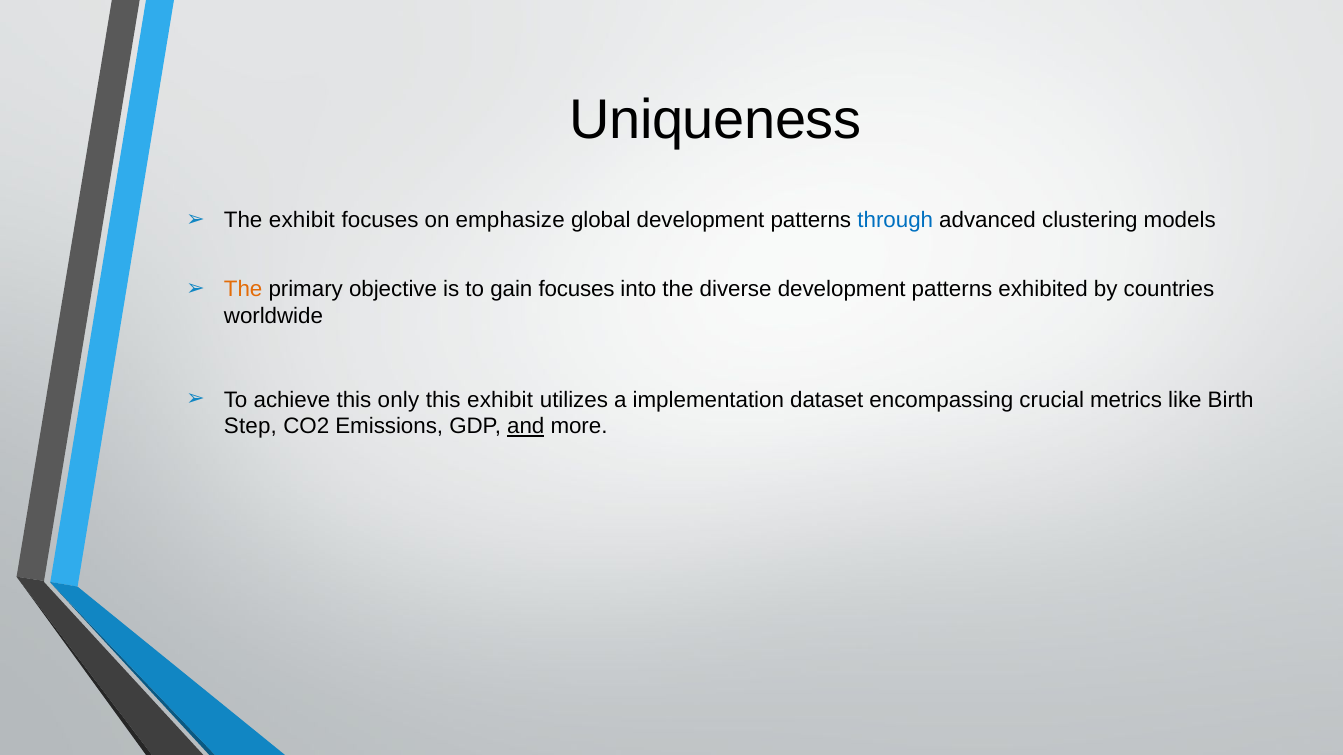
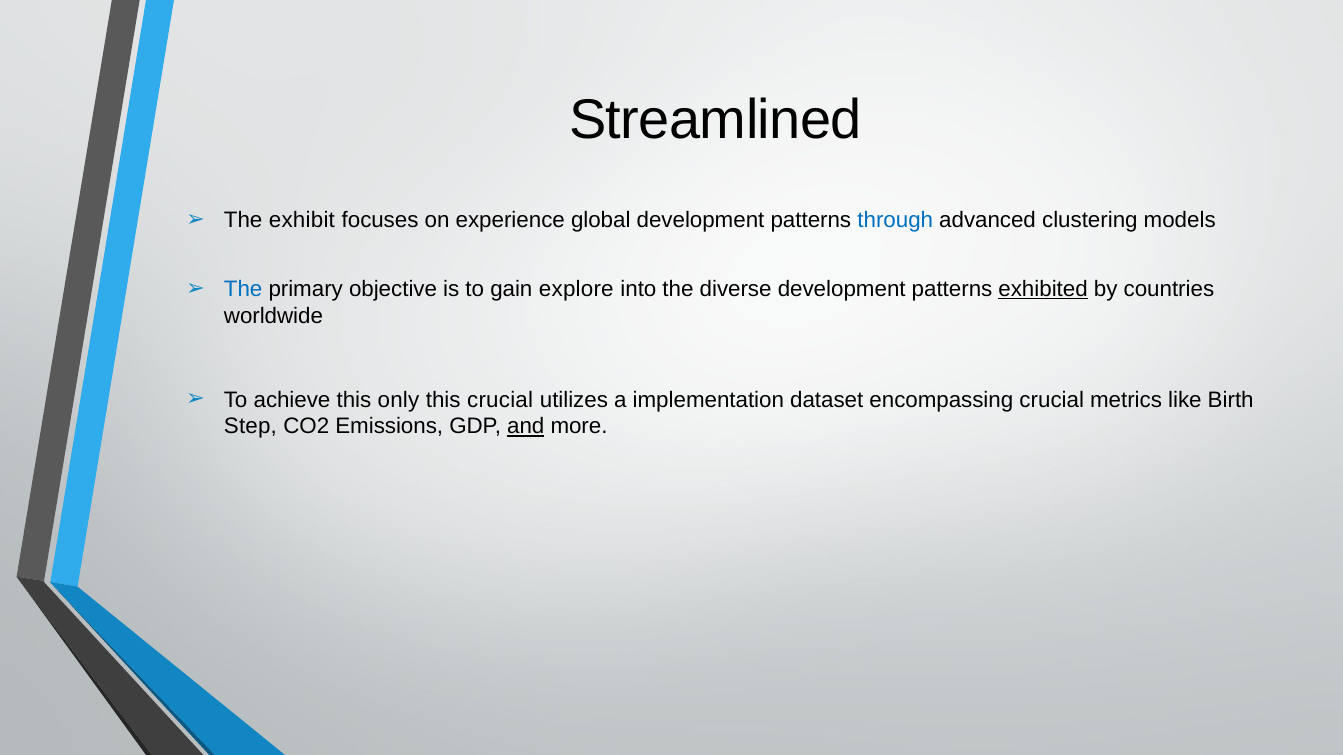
Uniqueness: Uniqueness -> Streamlined
emphasize: emphasize -> experience
The at (243, 289) colour: orange -> blue
gain focuses: focuses -> explore
exhibited underline: none -> present
this exhibit: exhibit -> crucial
